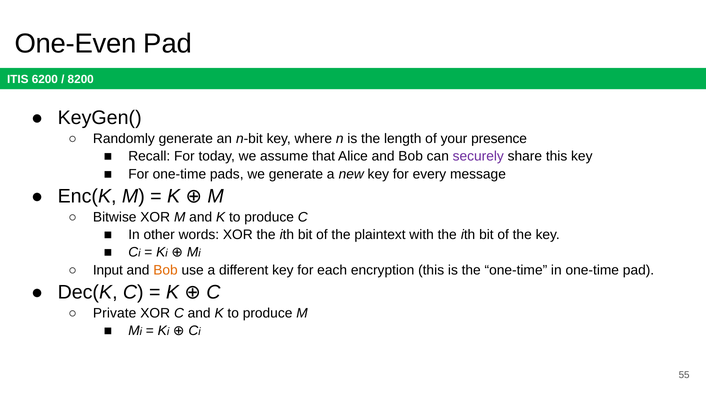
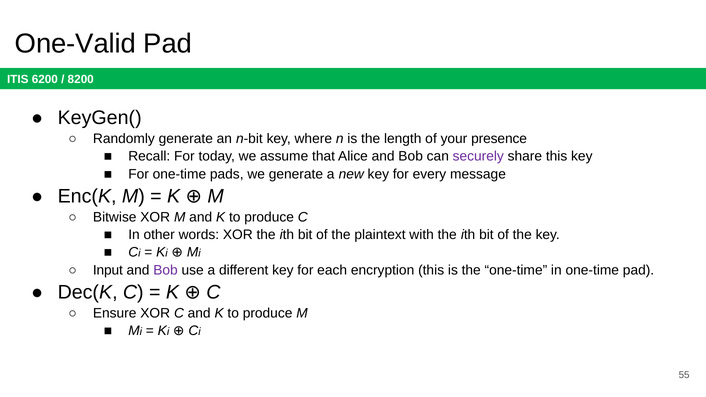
One-Even: One-Even -> One-Valid
Bob at (165, 270) colour: orange -> purple
Private: Private -> Ensure
